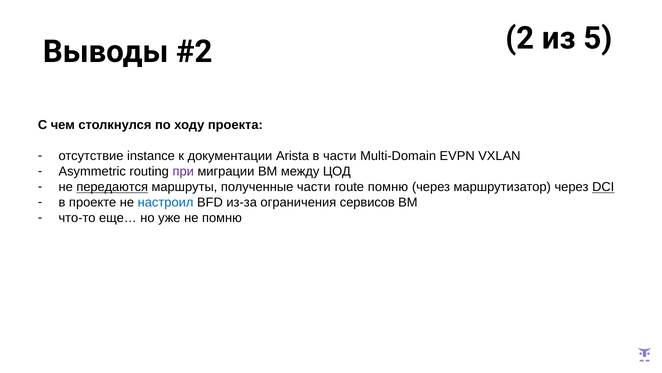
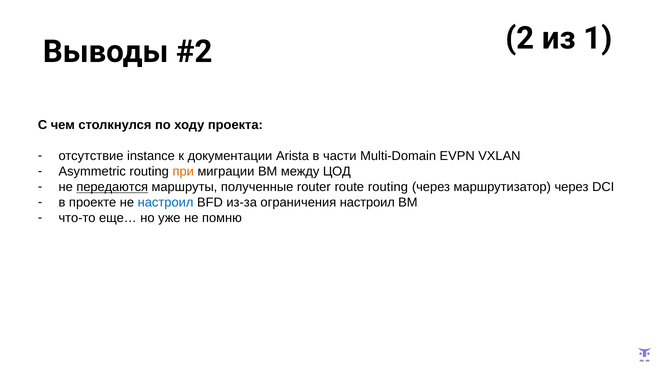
5: 5 -> 1
при colour: purple -> orange
полученные части: части -> router
route помню: помню -> routing
DCI underline: present -> none
ограничения сервисов: сервисов -> настроил
